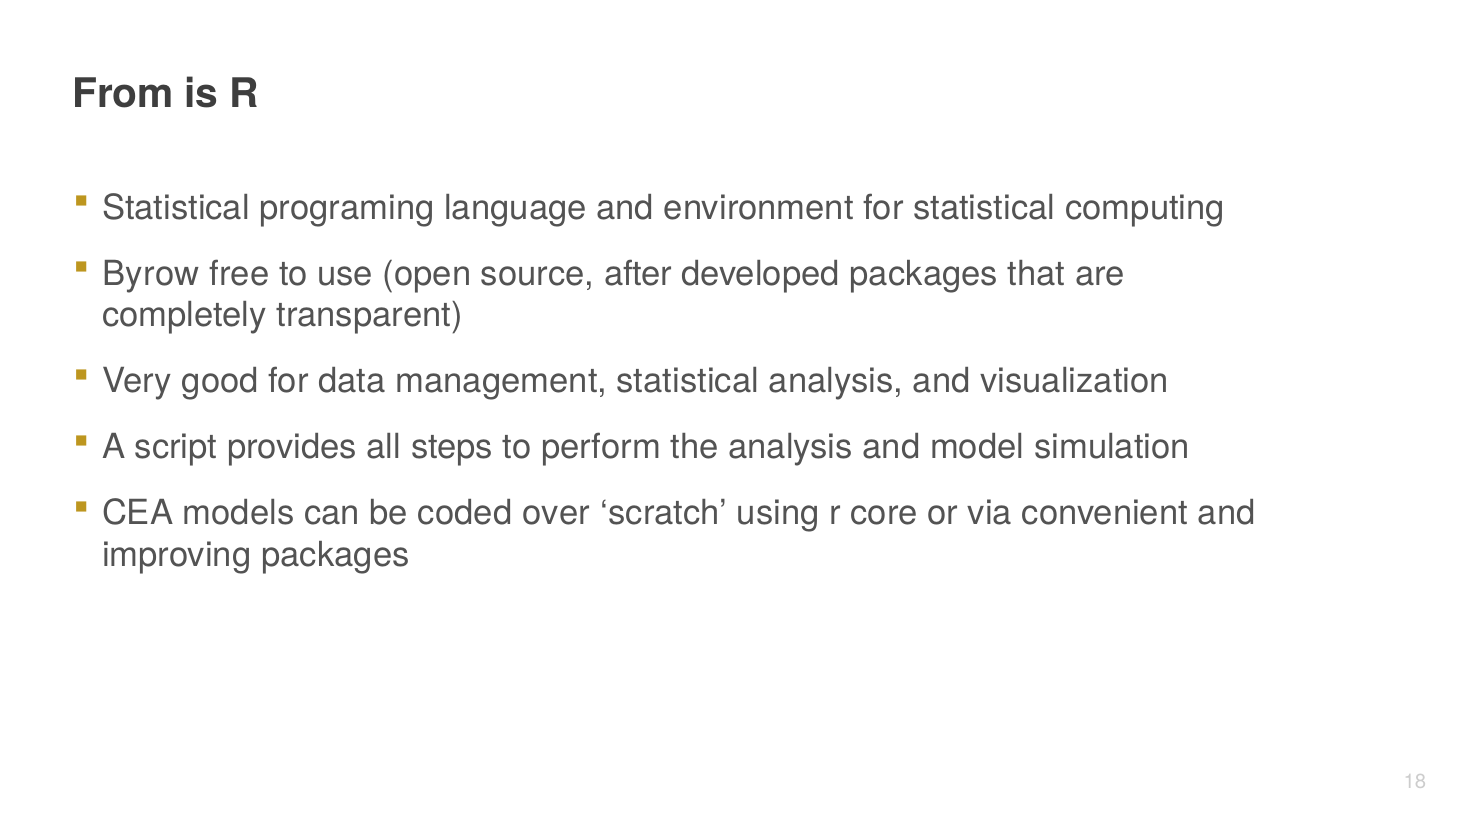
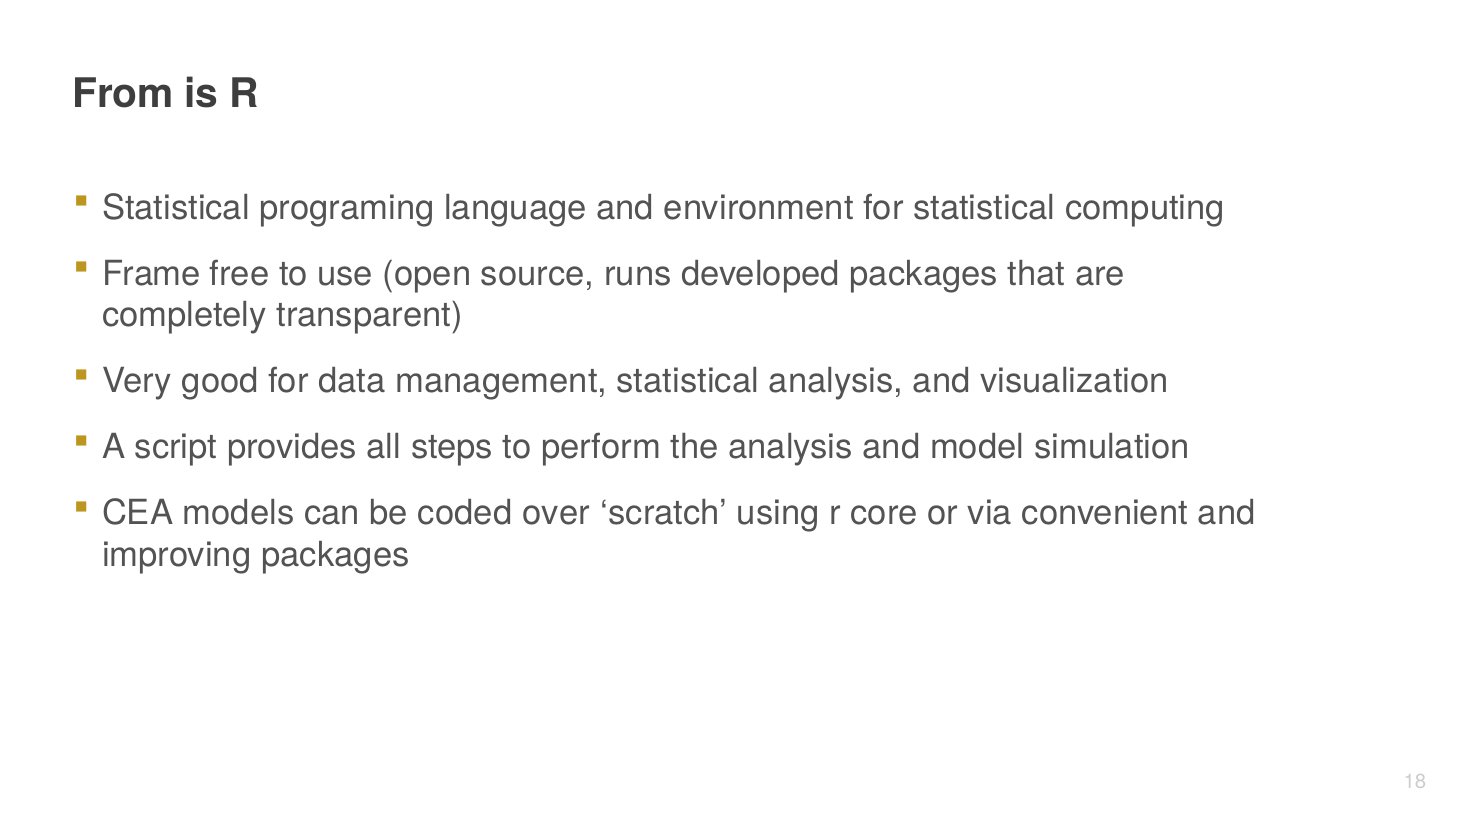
Byrow: Byrow -> Frame
after: after -> runs
